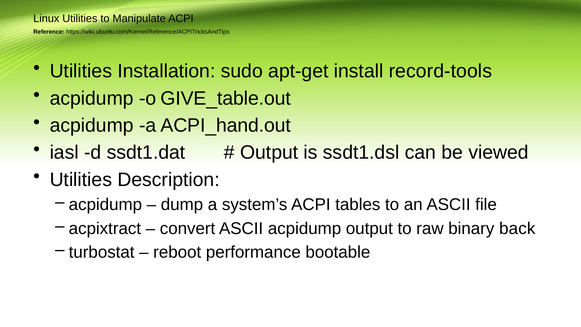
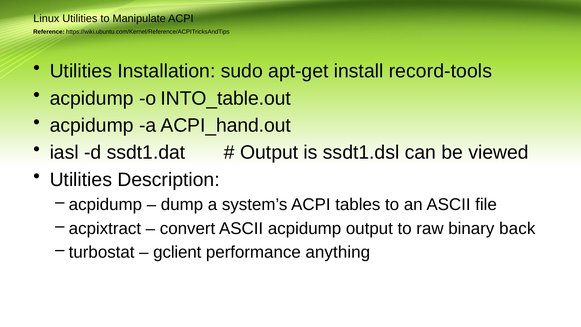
GIVE_table.out: GIVE_table.out -> INTO_table.out
reboot: reboot -> gclient
bootable: bootable -> anything
